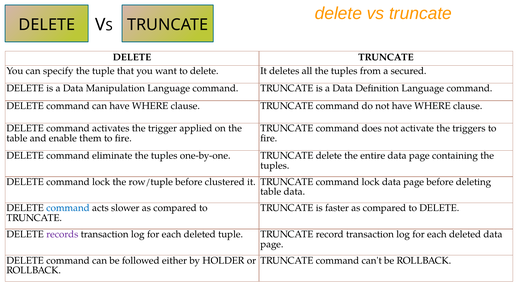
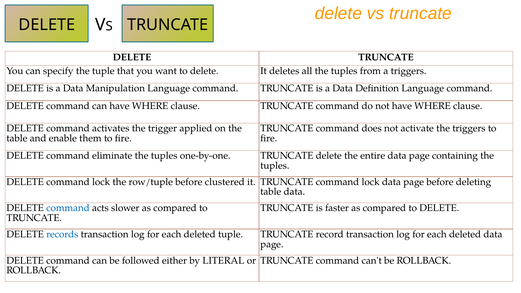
a secured: secured -> triggers
records colour: purple -> blue
HOLDER: HOLDER -> LITERAL
